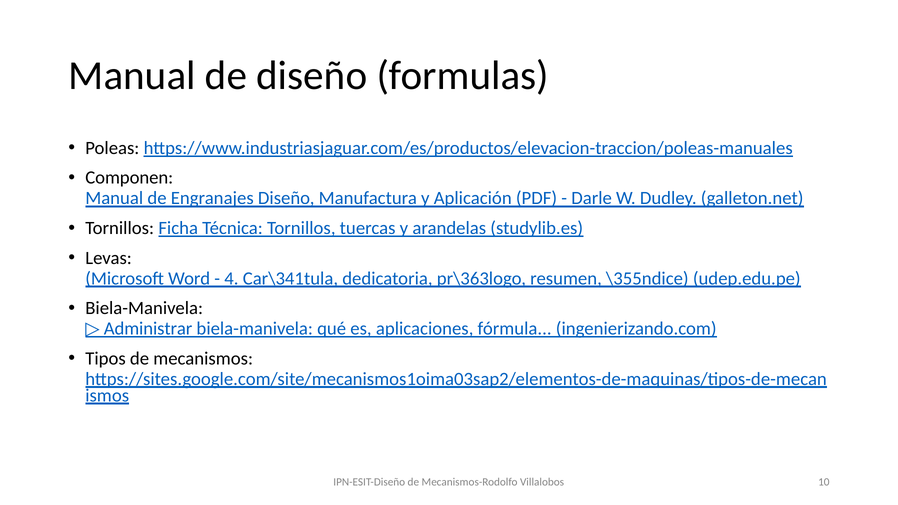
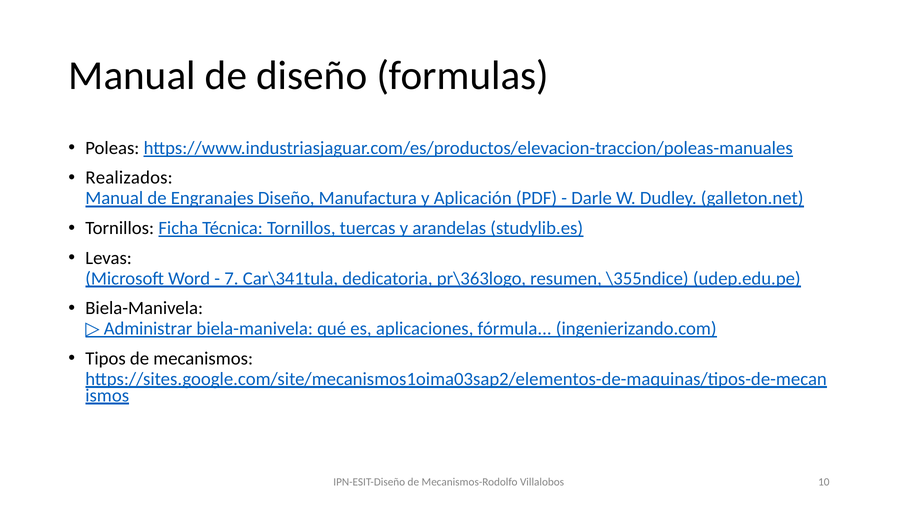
Componen: Componen -> Realizados
4: 4 -> 7
